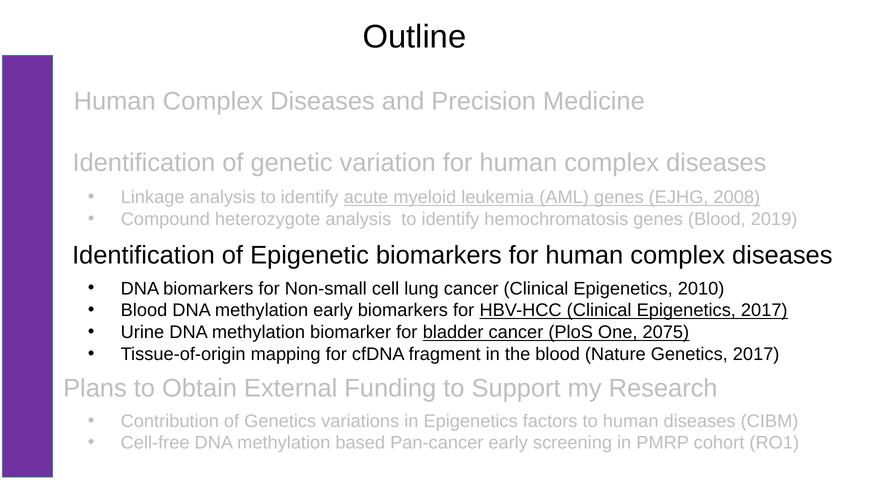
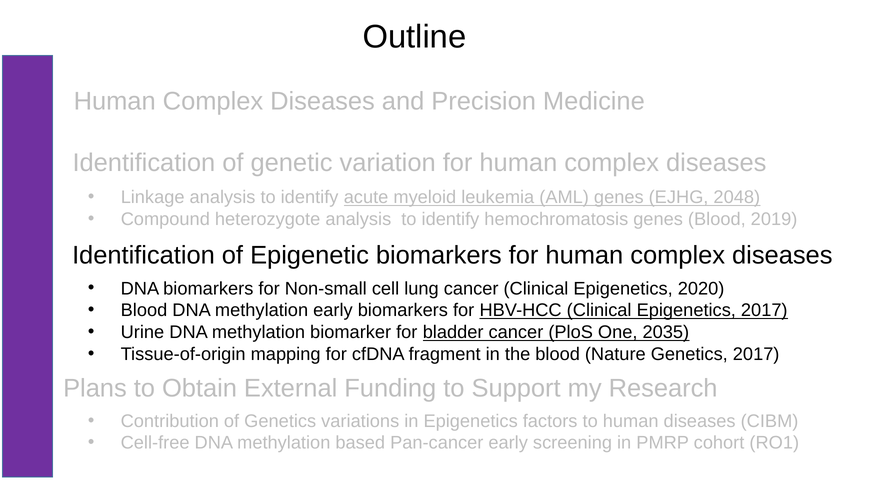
2008: 2008 -> 2048
2010: 2010 -> 2020
2075: 2075 -> 2035
